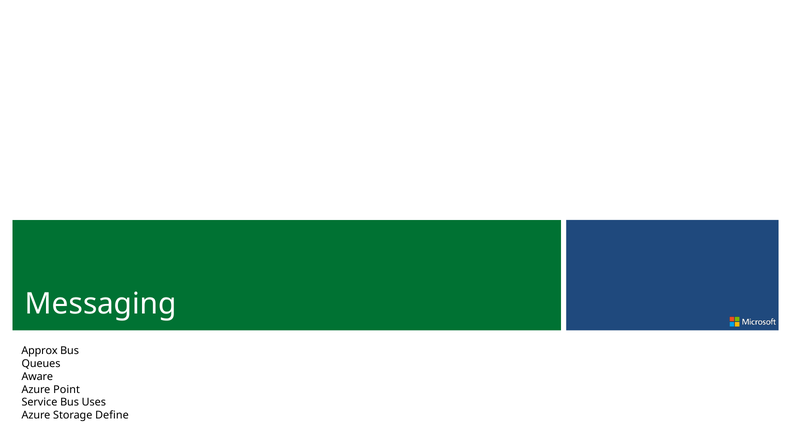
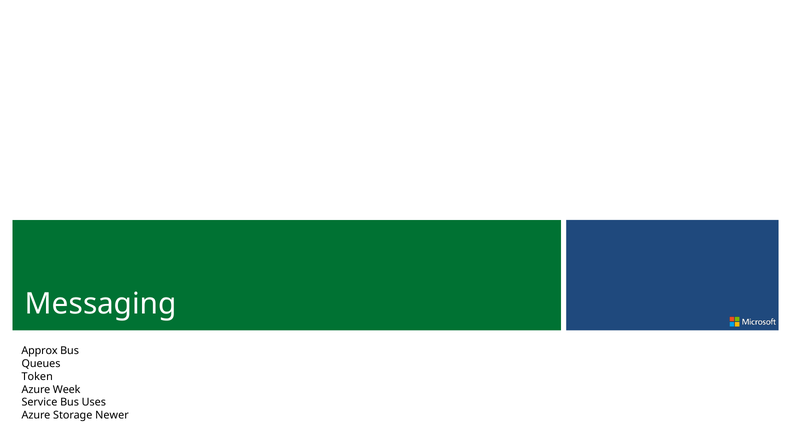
Aware: Aware -> Token
Point: Point -> Week
Define: Define -> Newer
